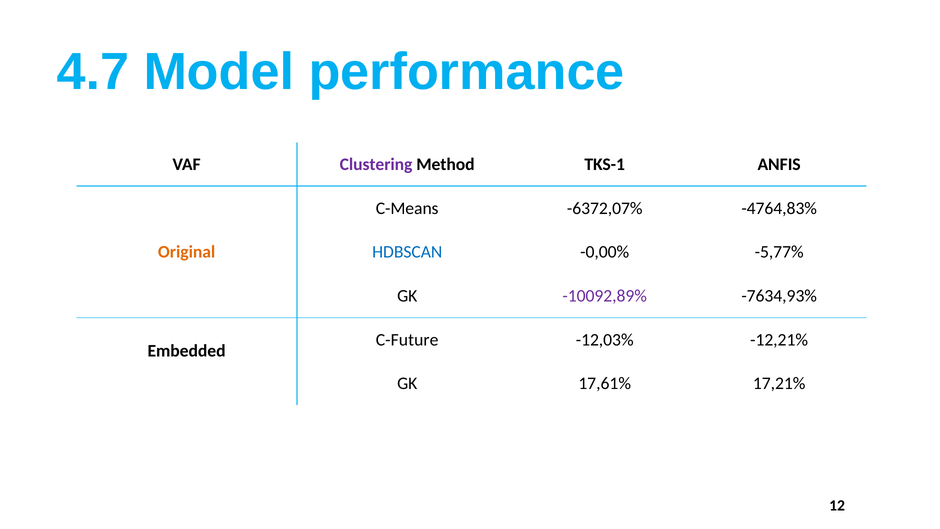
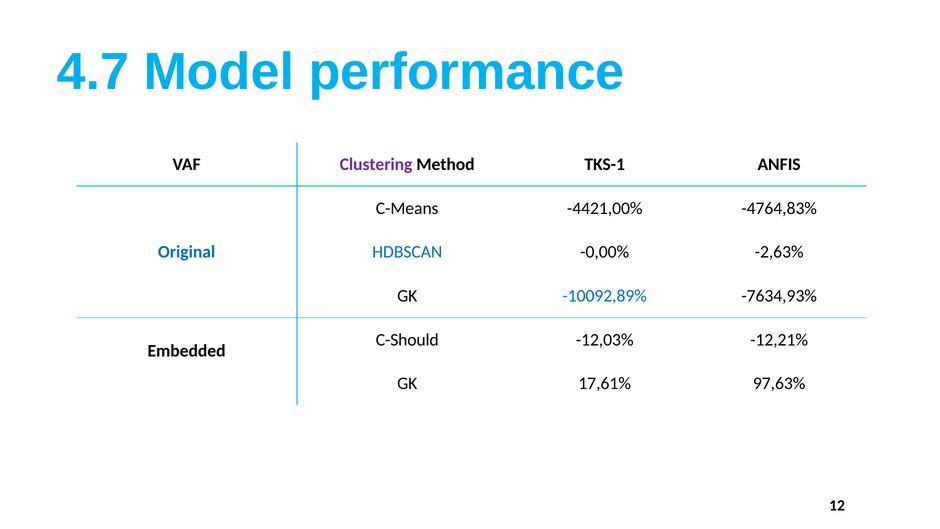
-6372,07%: -6372,07% -> -4421,00%
Original colour: orange -> blue
-5,77%: -5,77% -> -2,63%
-10092,89% colour: purple -> blue
C-Future: C-Future -> C-Should
17,21%: 17,21% -> 97,63%
